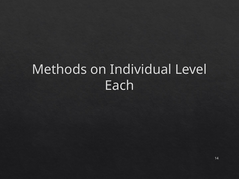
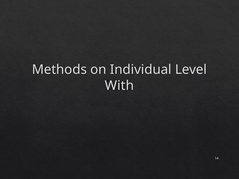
Each: Each -> With
